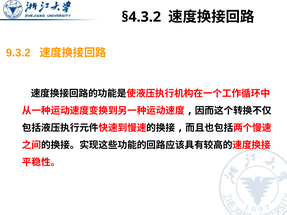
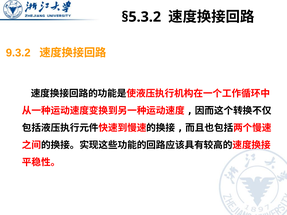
§4.3.2: §4.3.2 -> §5.3.2
